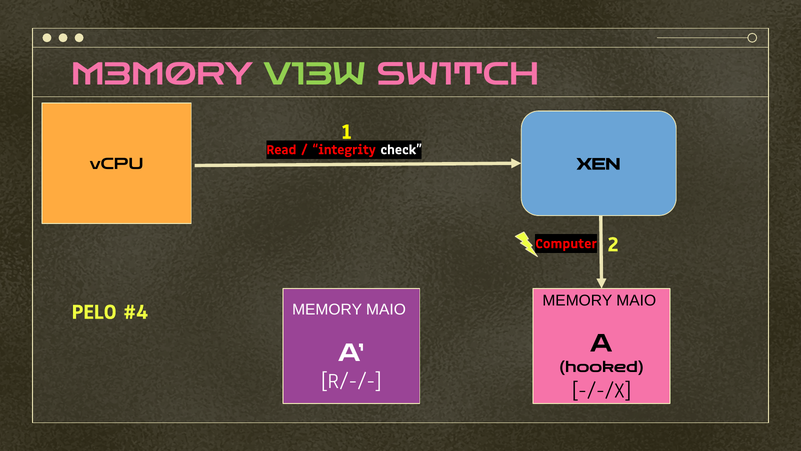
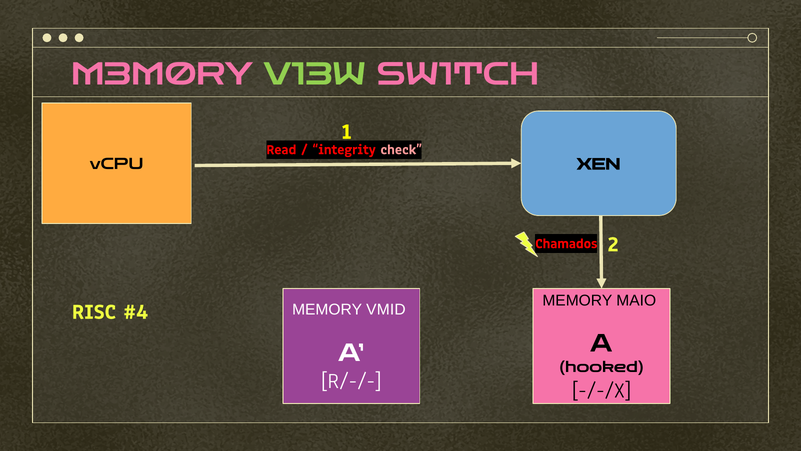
check colour: white -> pink
Computer: Computer -> Chamados
PELO: PELO -> RISC
MAIO at (386, 309): MAIO -> VMID
